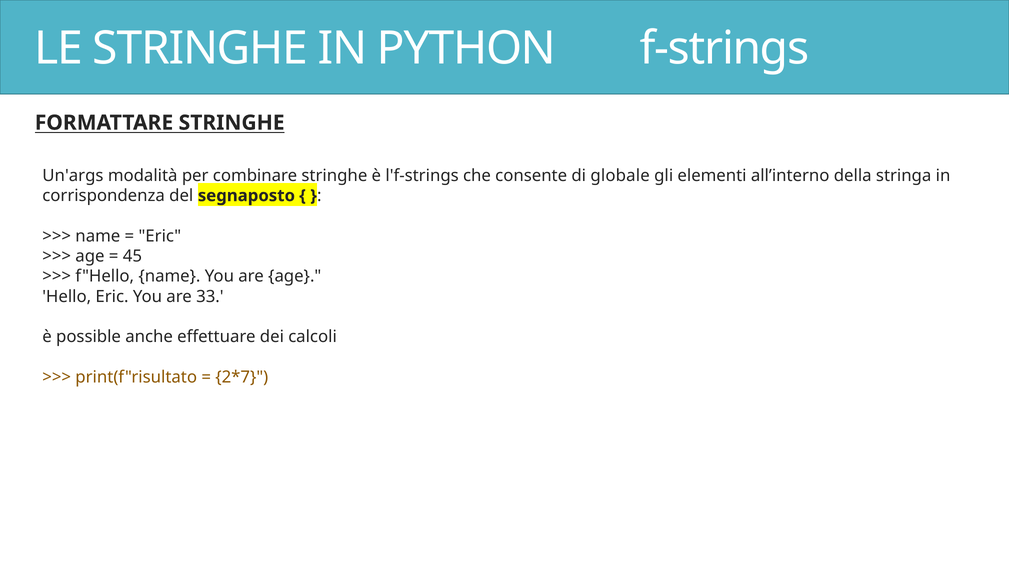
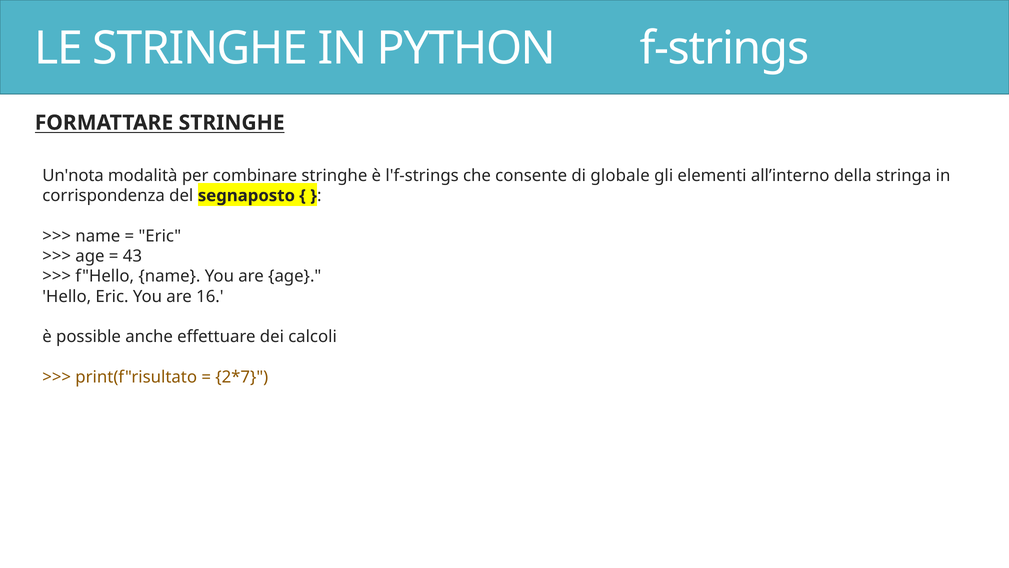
Un'args: Un'args -> Un'nota
45: 45 -> 43
33: 33 -> 16
